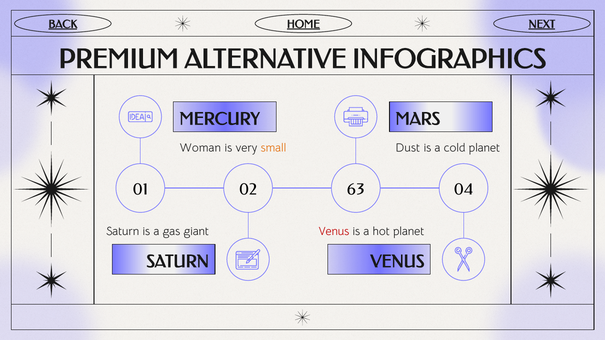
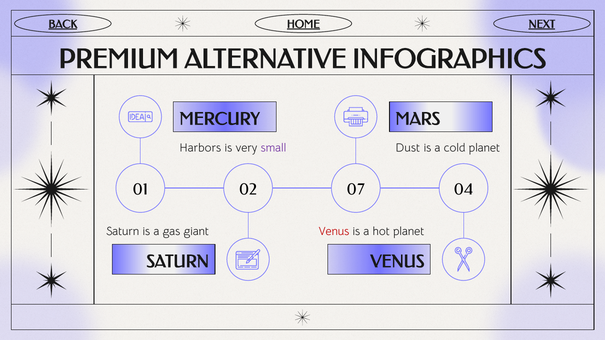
Woman: Woman -> Harbors
small colour: orange -> purple
63: 63 -> 07
